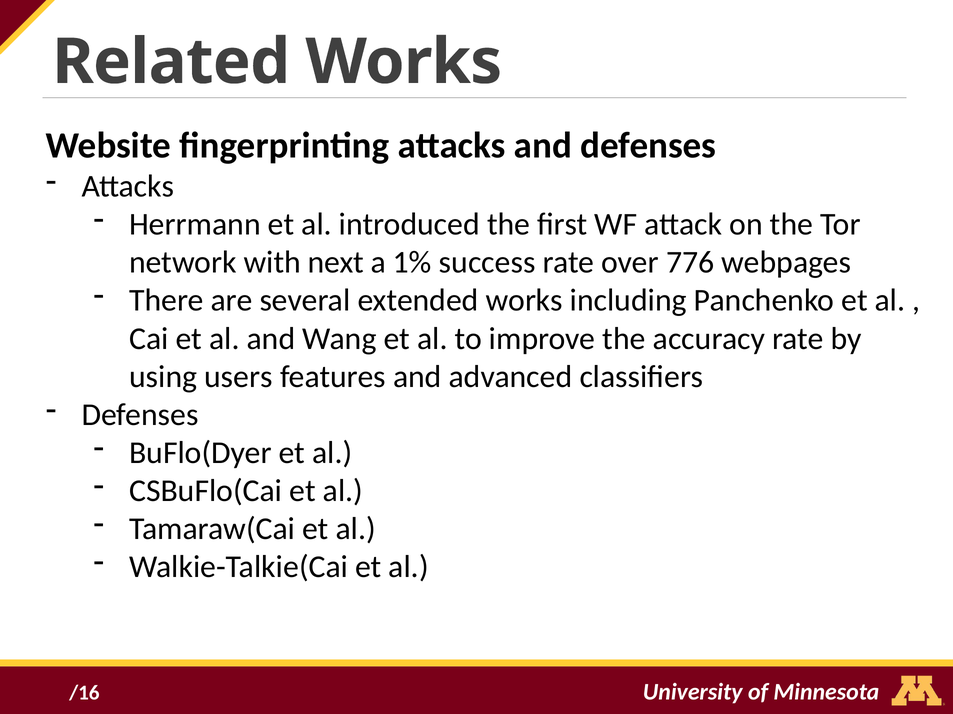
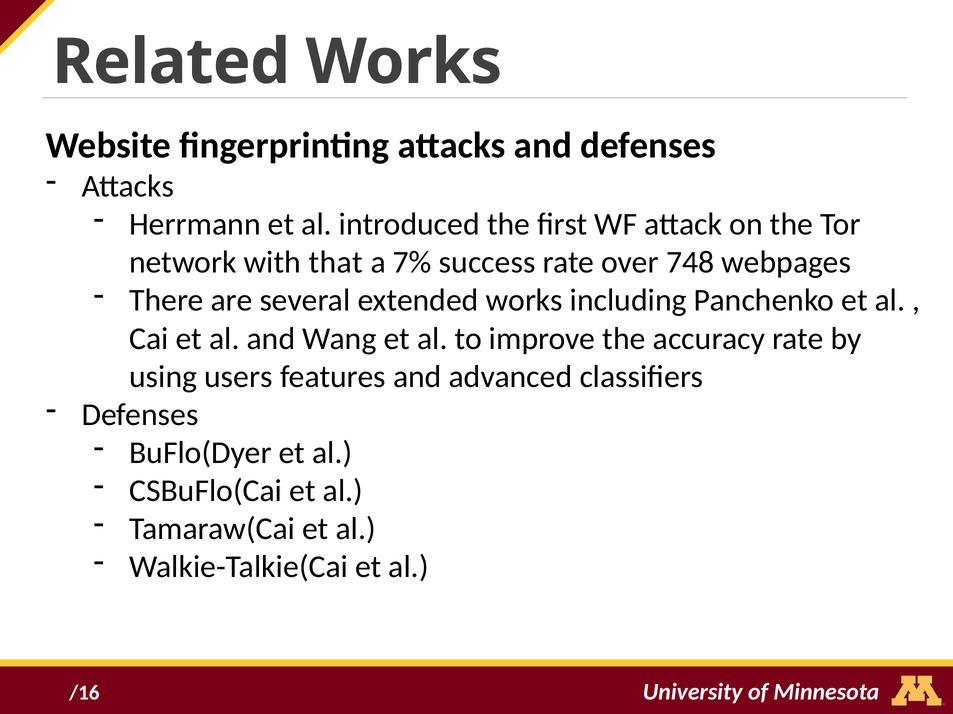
next: next -> that
1%: 1% -> 7%
776: 776 -> 748
